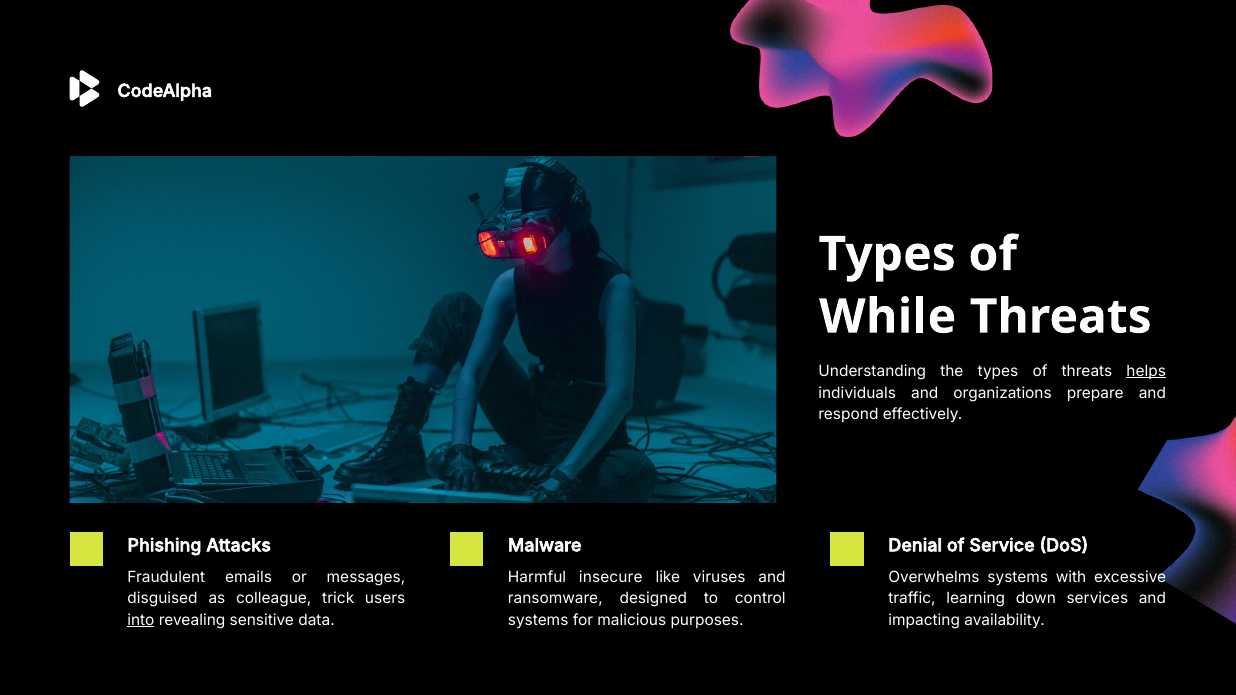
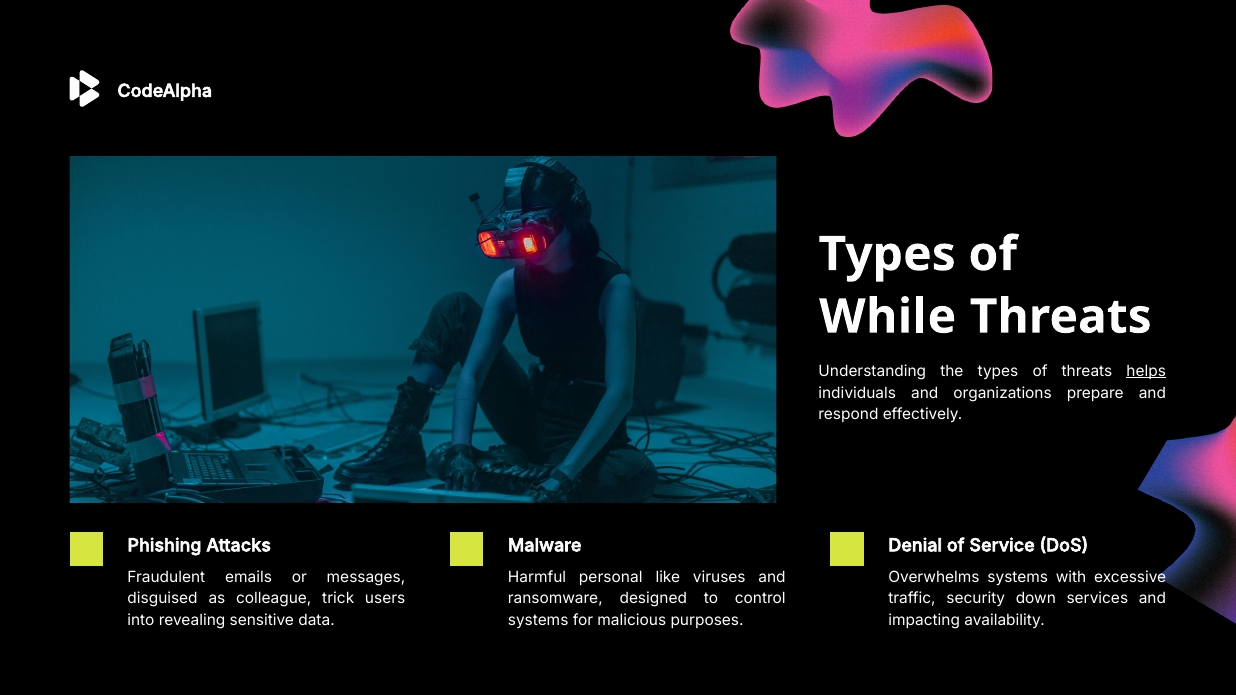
insecure: insecure -> personal
learning: learning -> security
into underline: present -> none
